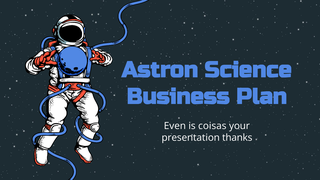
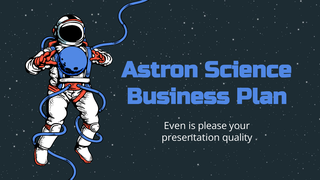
coisas: coisas -> please
thanks: thanks -> quality
